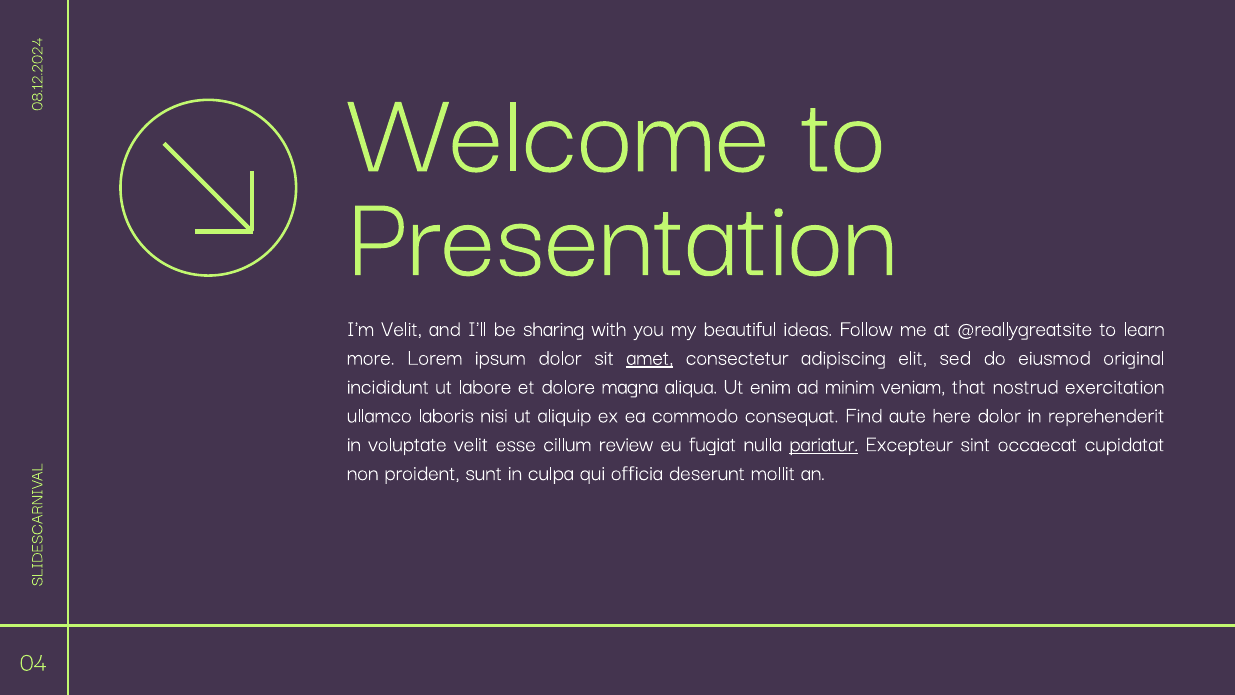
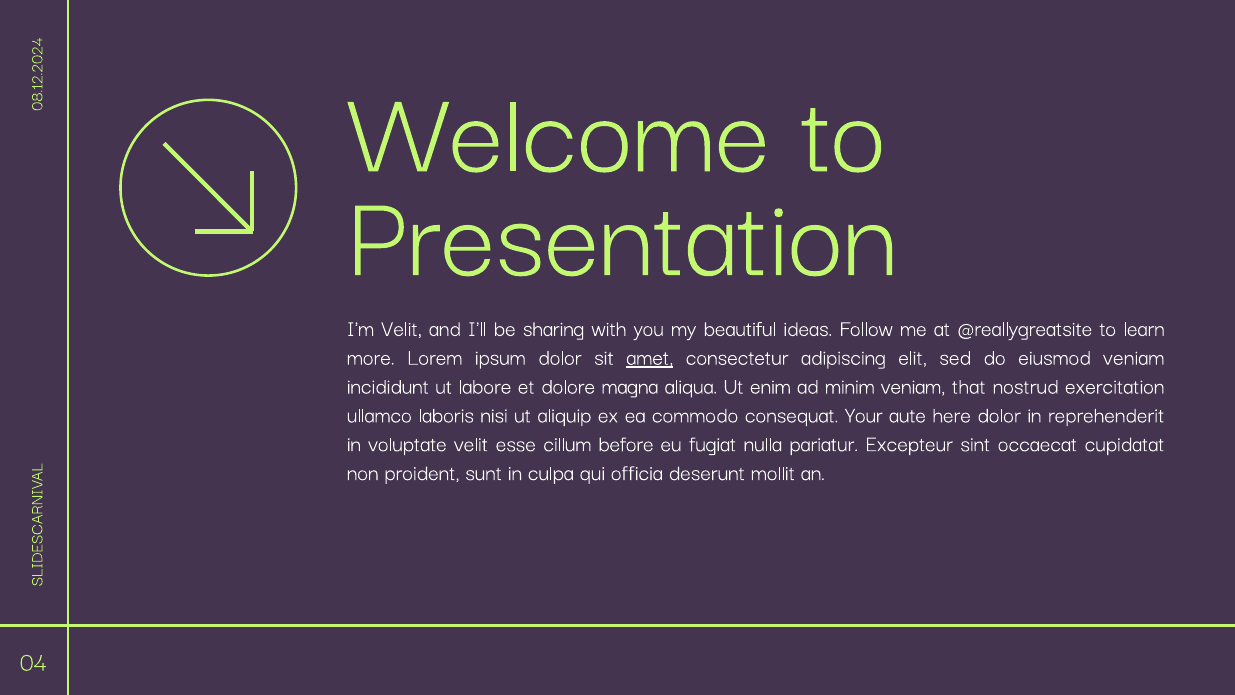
eiusmod original: original -> veniam
Find: Find -> Your
review: review -> before
pariatur underline: present -> none
